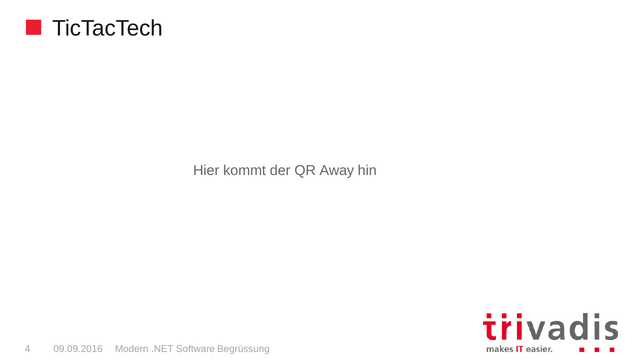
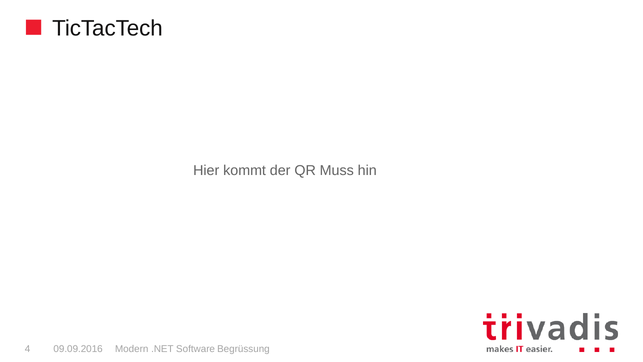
Away: Away -> Muss
